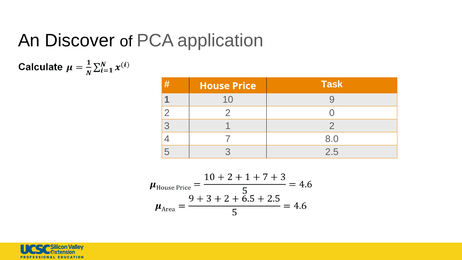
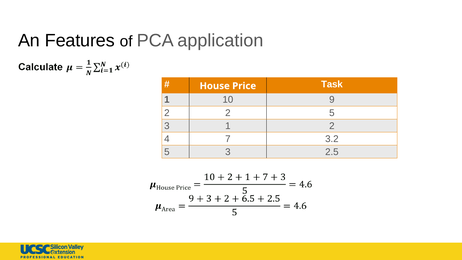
Discover: Discover -> Features
2 0: 0 -> 5
8.0: 8.0 -> 3.2
